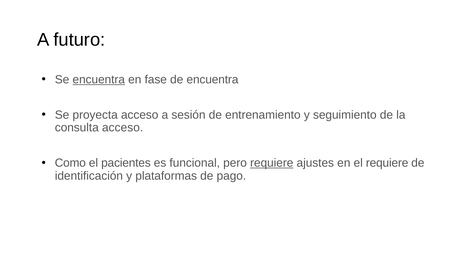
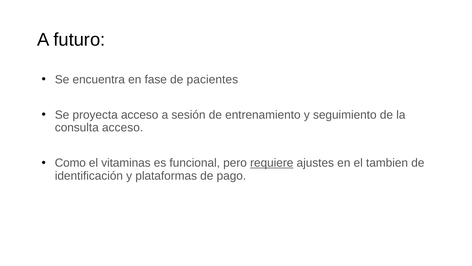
encuentra at (99, 79) underline: present -> none
de encuentra: encuentra -> pacientes
pacientes: pacientes -> vitaminas
el requiere: requiere -> tambien
